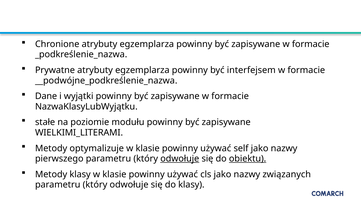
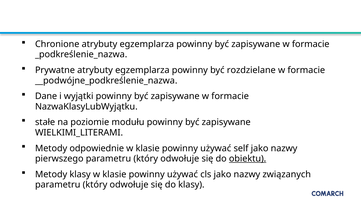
interfejsem: interfejsem -> rozdzielane
optymalizuje: optymalizuje -> odpowiednie
odwołuje at (180, 159) underline: present -> none
